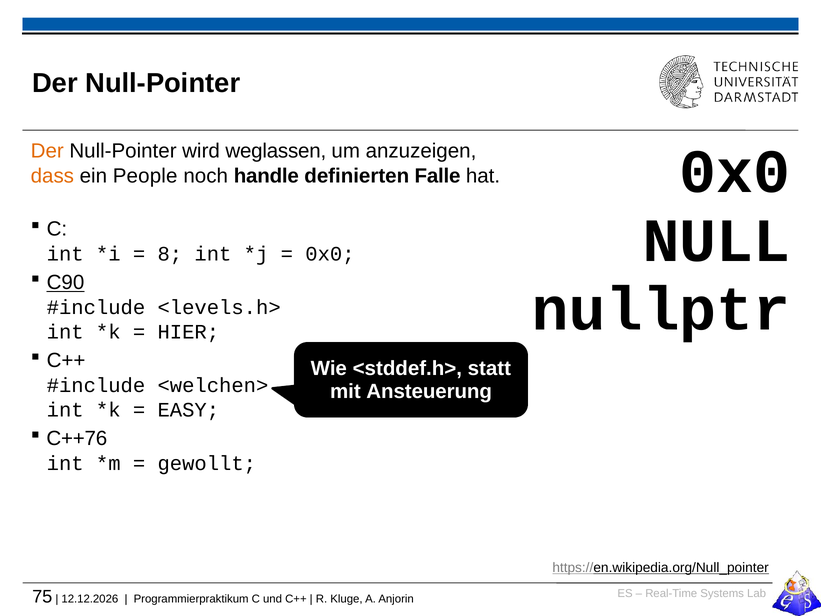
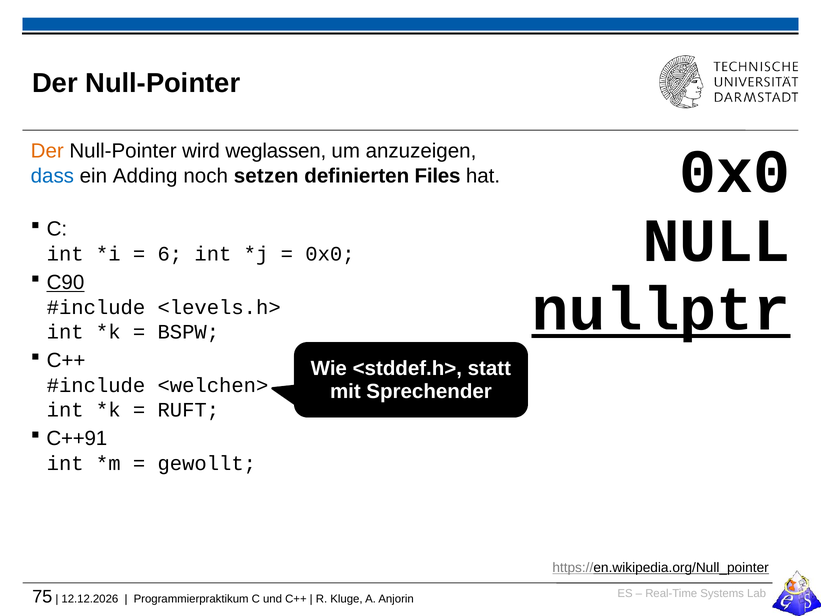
dass colour: orange -> blue
People: People -> Adding
handle: handle -> setzen
Falle: Falle -> Files
8: 8 -> 6
nullptr underline: none -> present
HIER: HIER -> BSPW
Ansteuerung: Ansteuerung -> Sprechender
EASY: EASY -> RUFT
C++76: C++76 -> C++91
